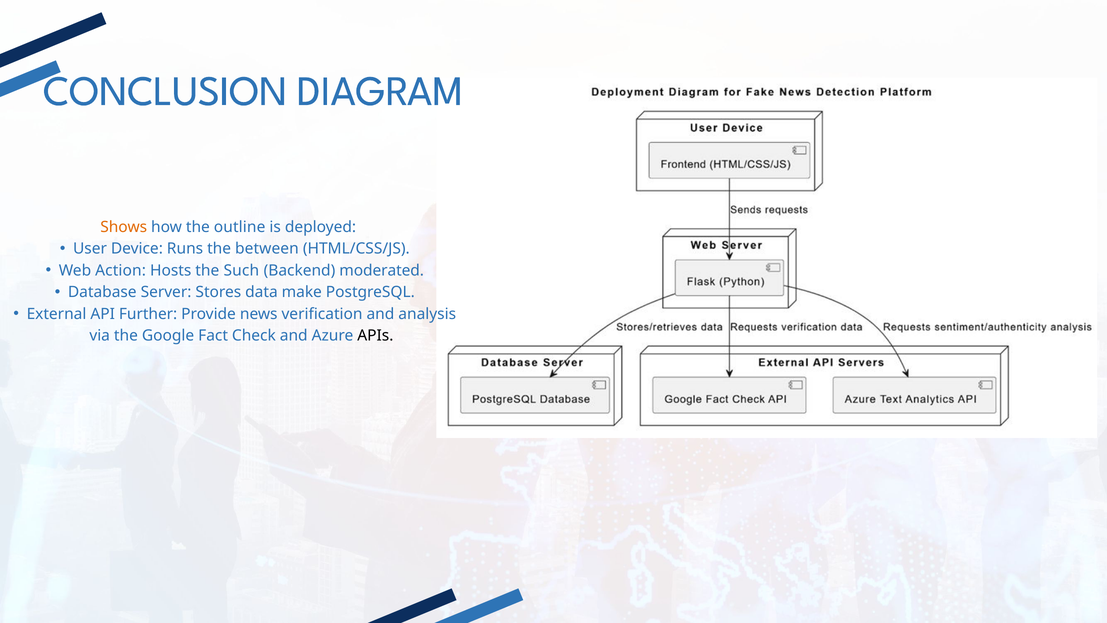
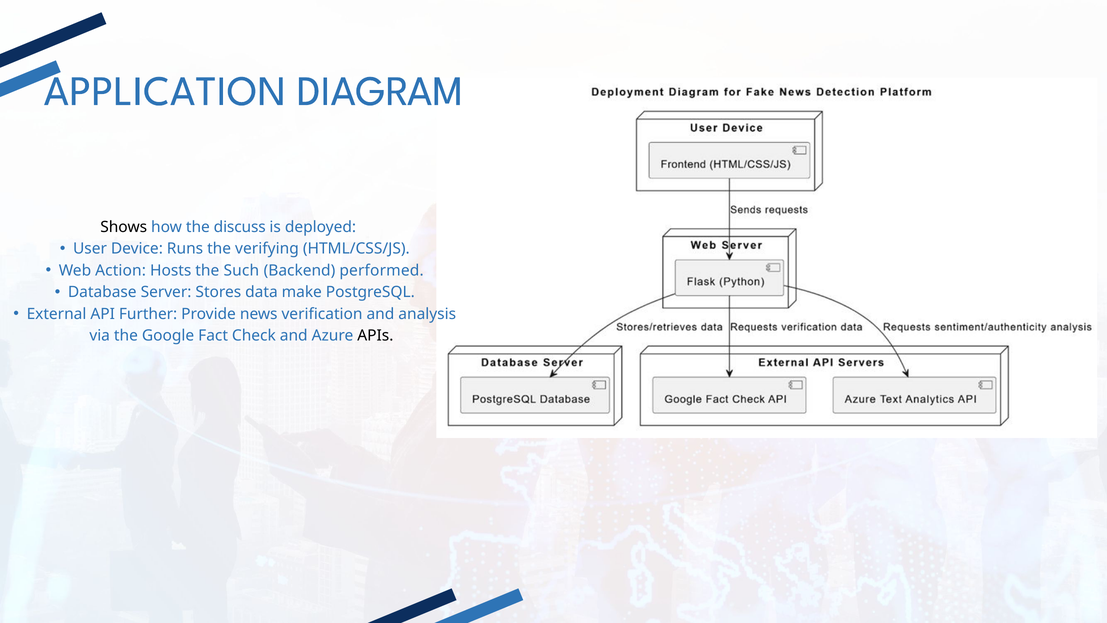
CONCLUSION: CONCLUSION -> APPLICATION
Shows colour: orange -> black
outline: outline -> discuss
between: between -> verifying
moderated: moderated -> performed
